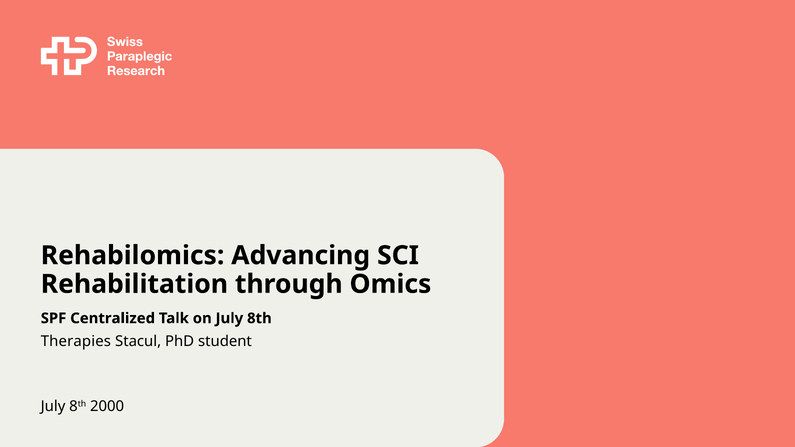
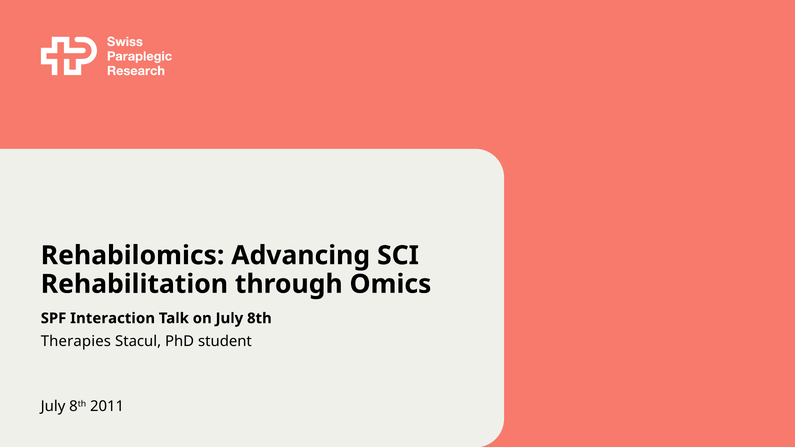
Centralized: Centralized -> Interaction
2000: 2000 -> 2011
